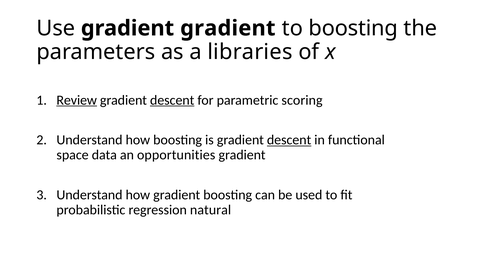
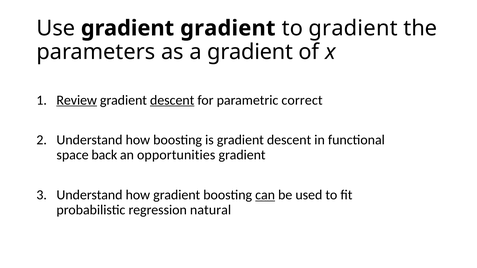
to boosting: boosting -> gradient
a libraries: libraries -> gradient
scoring: scoring -> correct
descent at (289, 140) underline: present -> none
data: data -> back
can underline: none -> present
